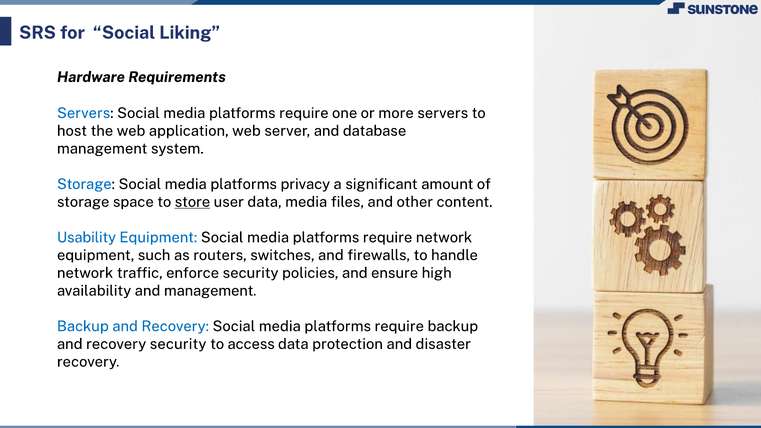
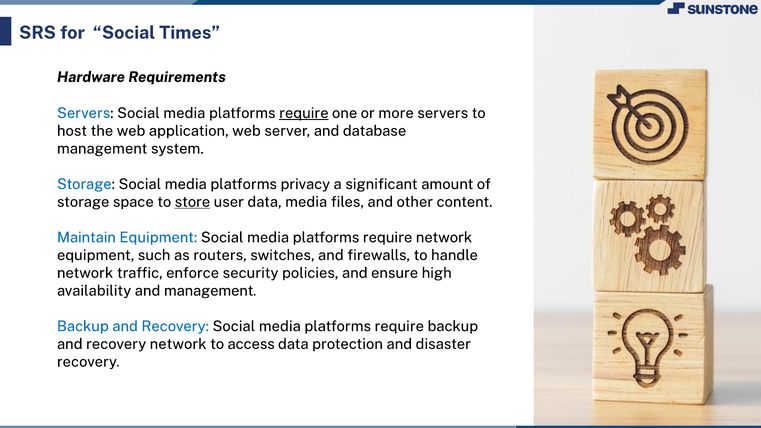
Liking: Liking -> Times
require at (304, 113) underline: none -> present
Usability: Usability -> Maintain
recovery security: security -> network
